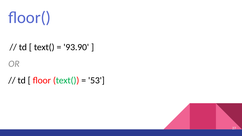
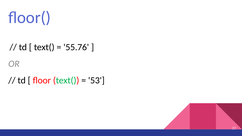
93.90: 93.90 -> 55.76
